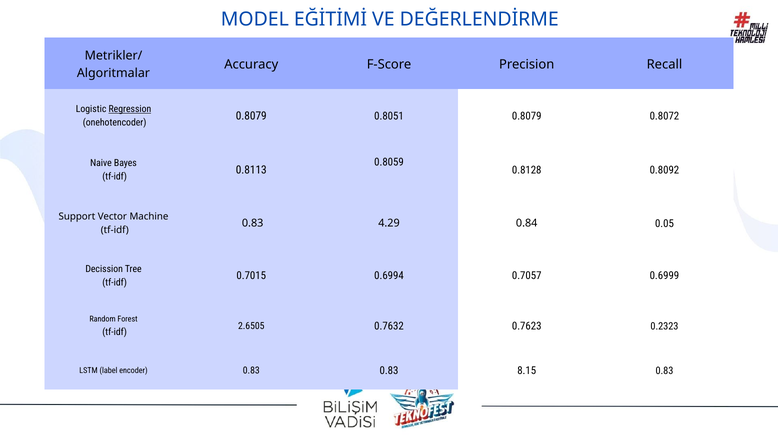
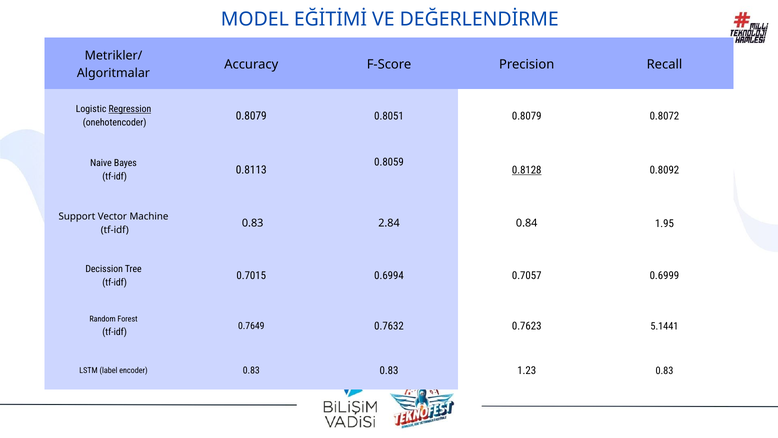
0.8128 underline: none -> present
4.29: 4.29 -> 2.84
0.05: 0.05 -> 1.95
2.6505: 2.6505 -> 0.7649
0.2323: 0.2323 -> 5.1441
8.15: 8.15 -> 1.23
